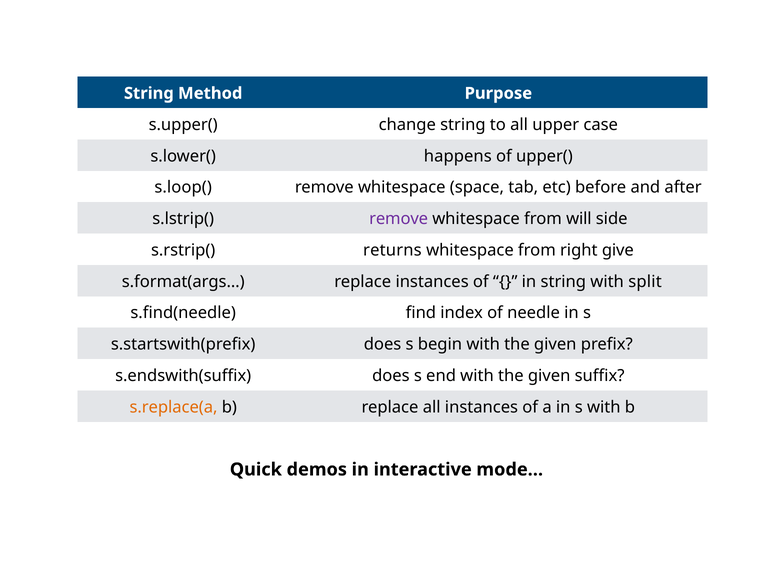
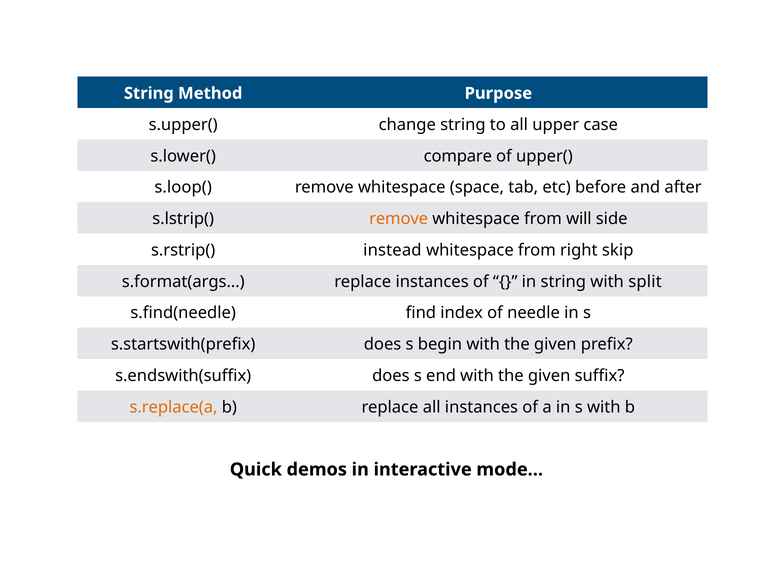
happens: happens -> compare
remove at (399, 219) colour: purple -> orange
returns: returns -> instead
give: give -> skip
